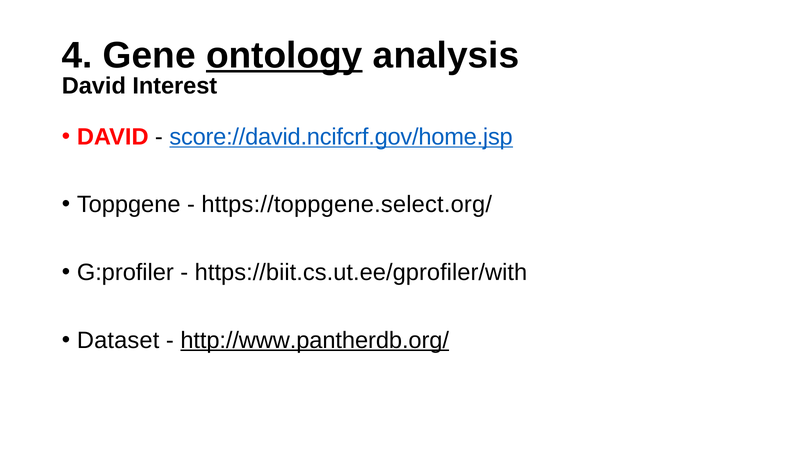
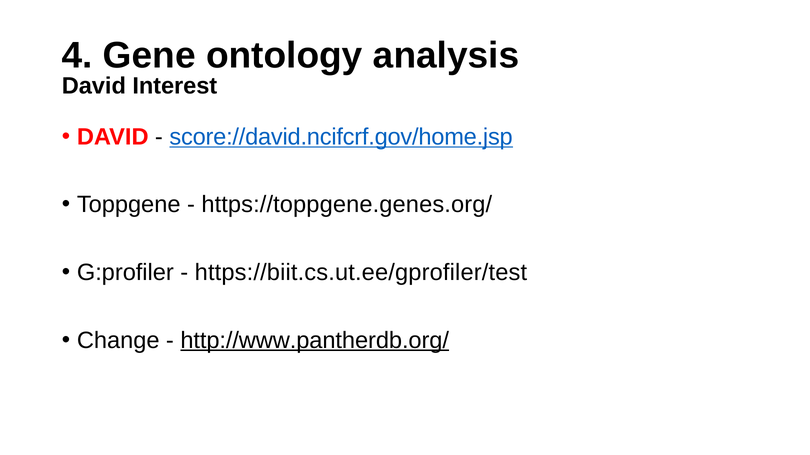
ontology underline: present -> none
https://toppgene.select.org/: https://toppgene.select.org/ -> https://toppgene.genes.org/
https://biit.cs.ut.ee/gprofiler/with: https://biit.cs.ut.ee/gprofiler/with -> https://biit.cs.ut.ee/gprofiler/test
Dataset: Dataset -> Change
